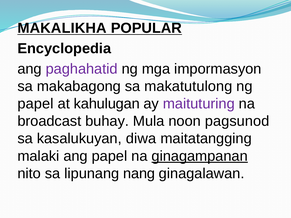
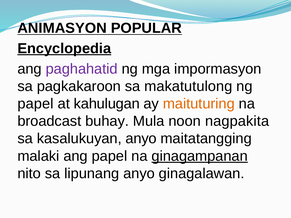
MAKALIKHA: MAKALIKHA -> ANIMASYON
Encyclopedia underline: none -> present
makabagong: makabagong -> pagkakaroon
maituturing colour: purple -> orange
pagsunod: pagsunod -> nagpakita
kasalukuyan diwa: diwa -> anyo
lipunang nang: nang -> anyo
